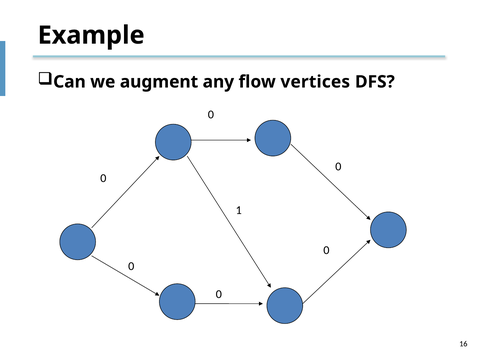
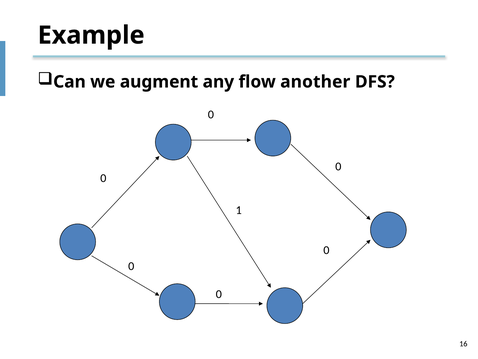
vertices: vertices -> another
